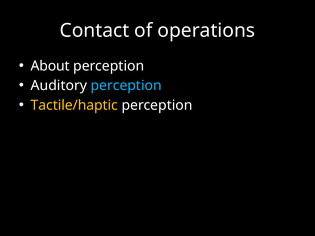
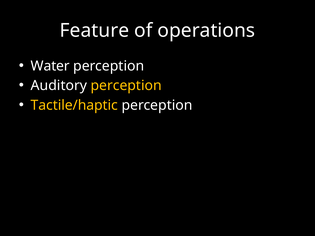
Contact: Contact -> Feature
About: About -> Water
perception at (126, 86) colour: light blue -> yellow
